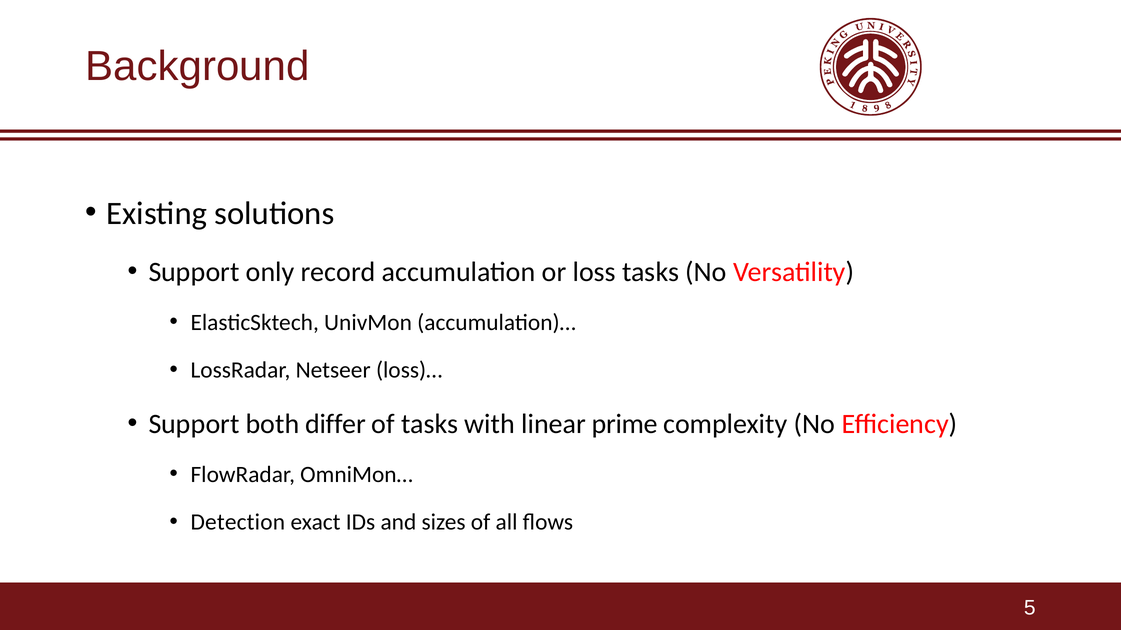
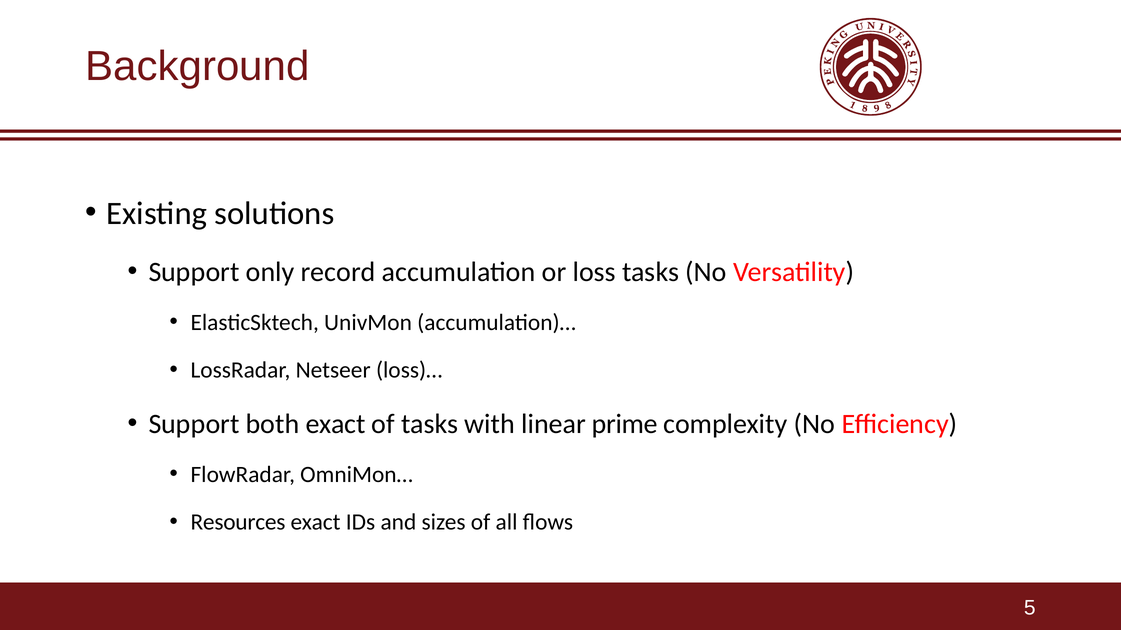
both differ: differ -> exact
Detection: Detection -> Resources
